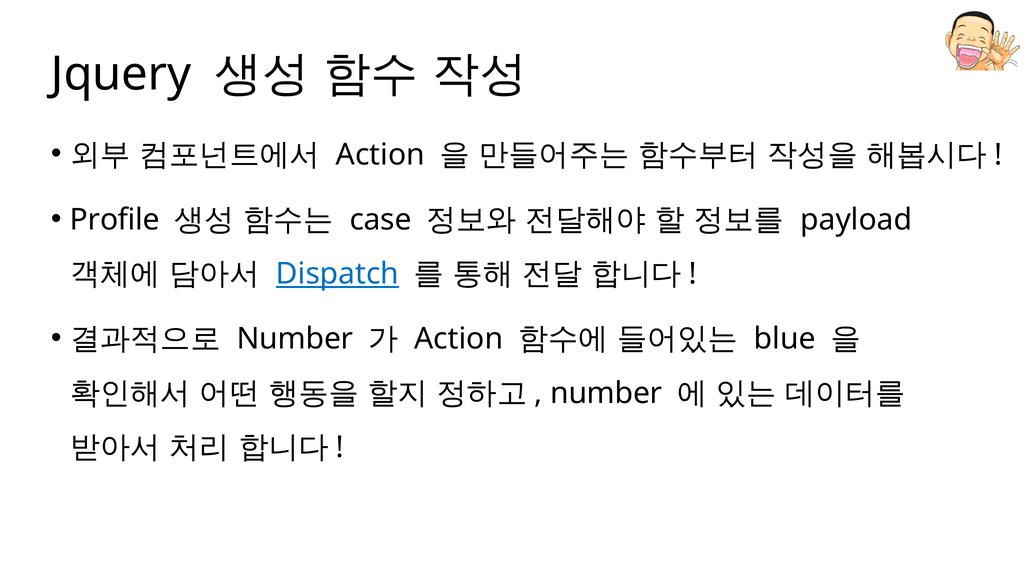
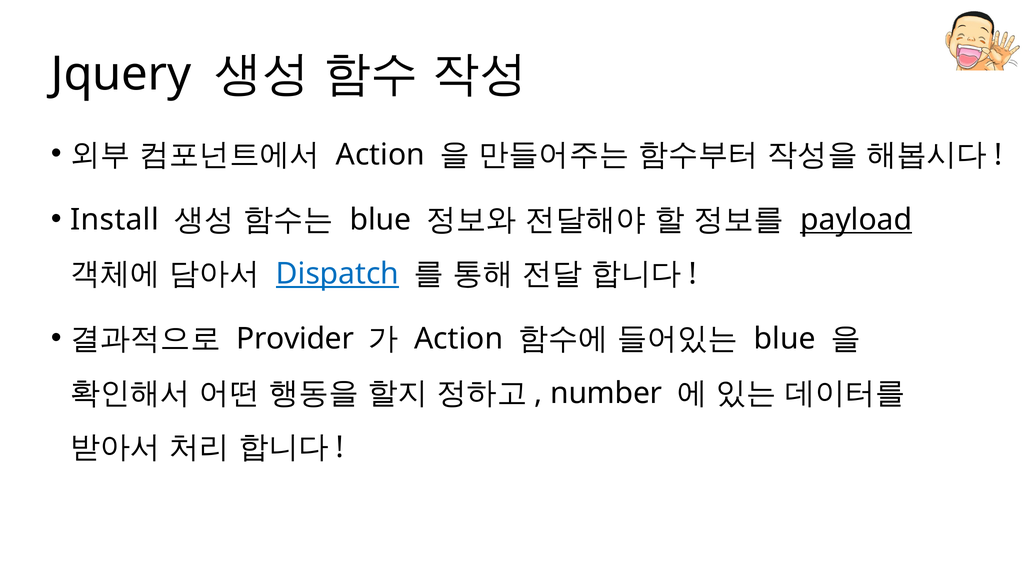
Profile: Profile -> Install
case at (381, 220): case -> blue
payload underline: none -> present
Number at (295, 339): Number -> Provider
